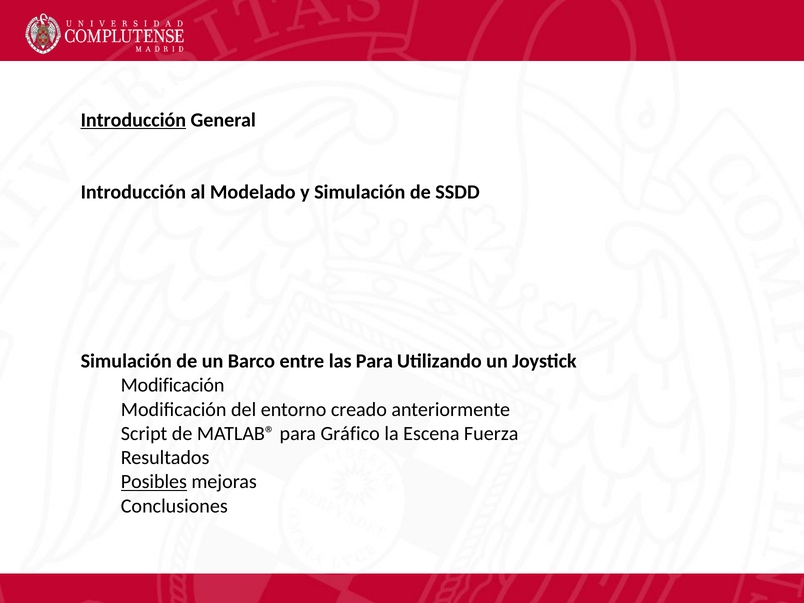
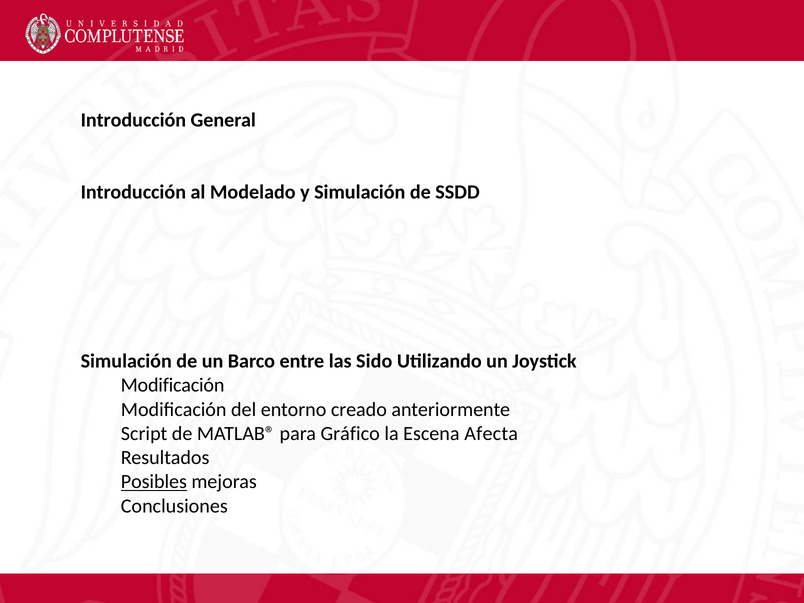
Introducción at (133, 120) underline: present -> none
las Para: Para -> Sido
Fuerza: Fuerza -> Afecta
